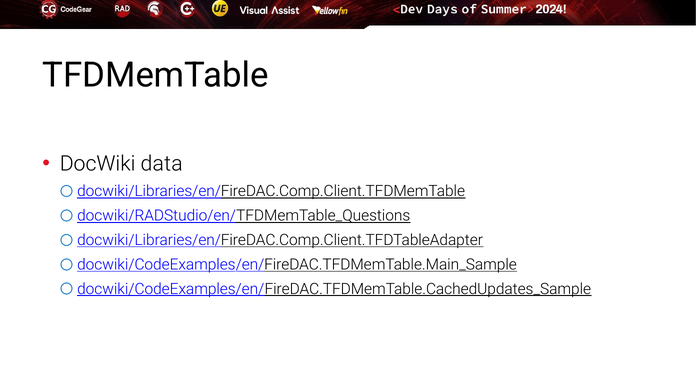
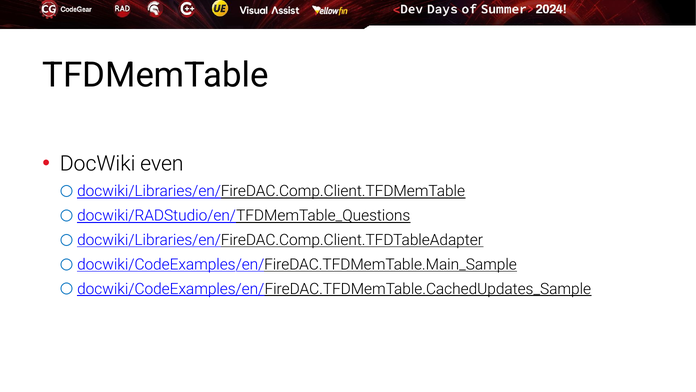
data: data -> even
